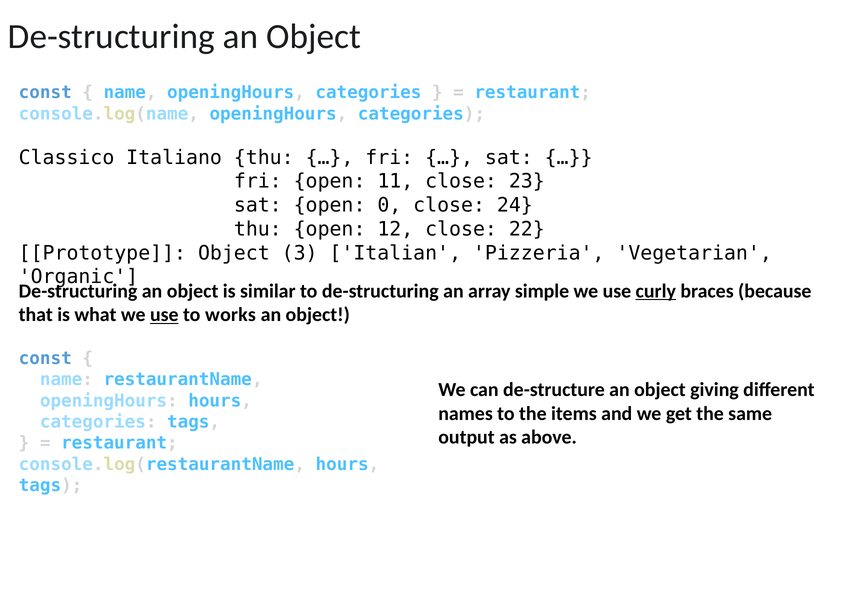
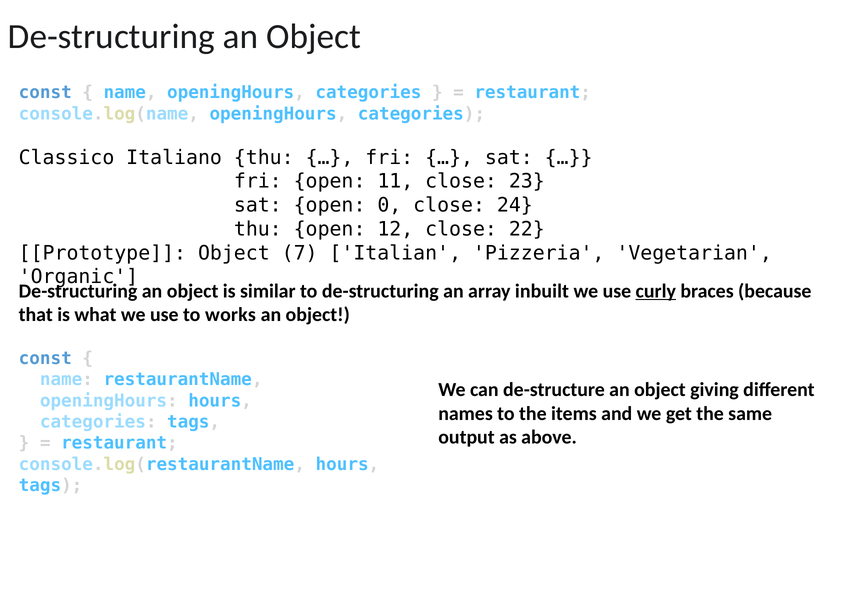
3: 3 -> 7
simple: simple -> inbuilt
use at (164, 315) underline: present -> none
